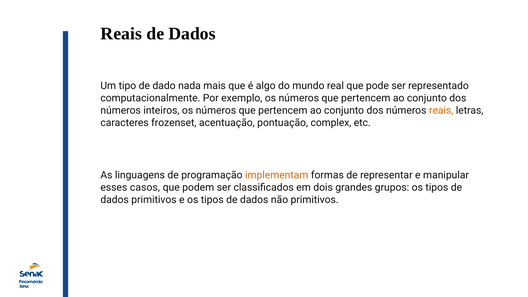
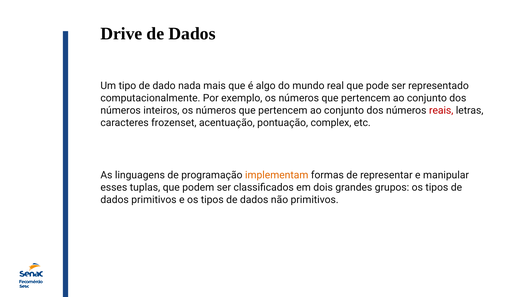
Reais at (121, 34): Reais -> Drive
reais at (441, 111) colour: orange -> red
casos: casos -> tuplas
